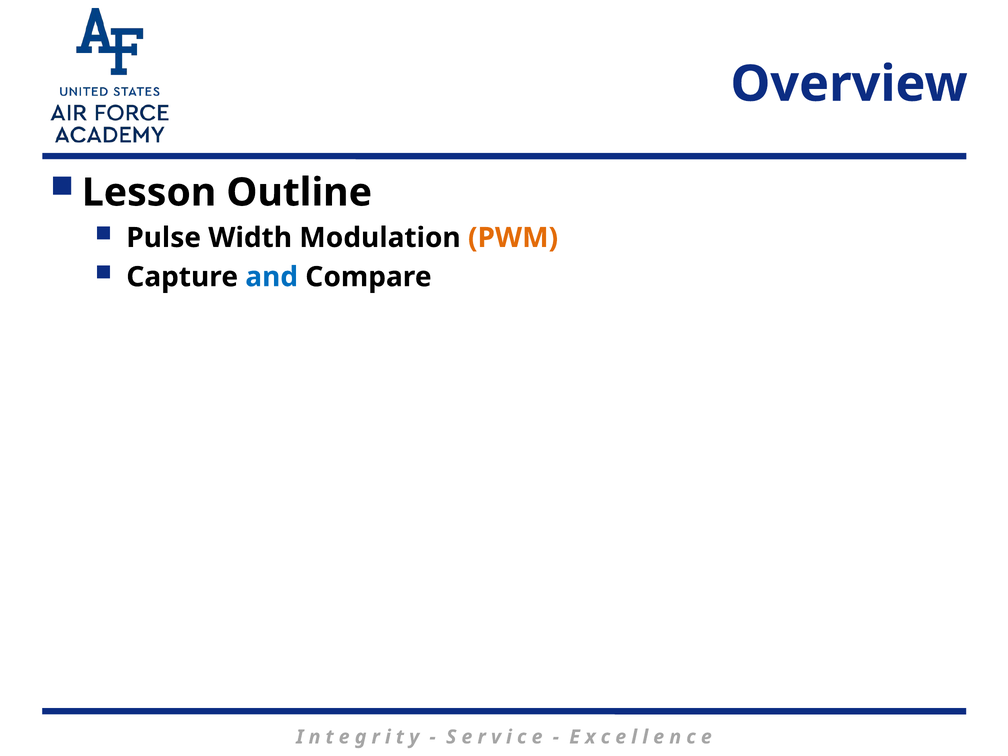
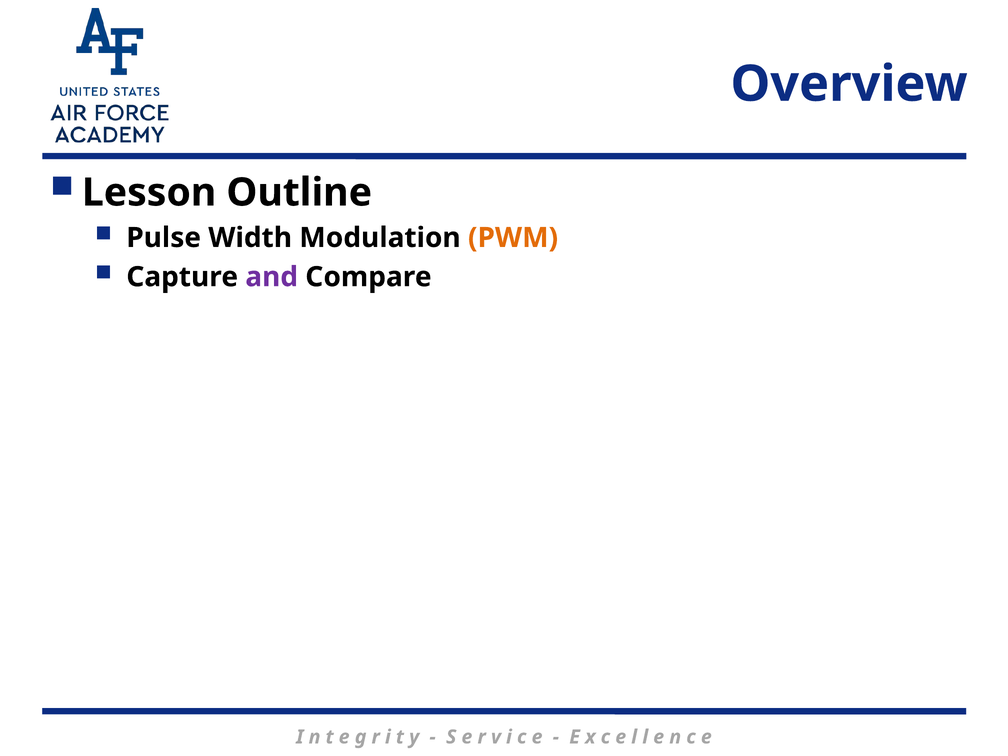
and colour: blue -> purple
